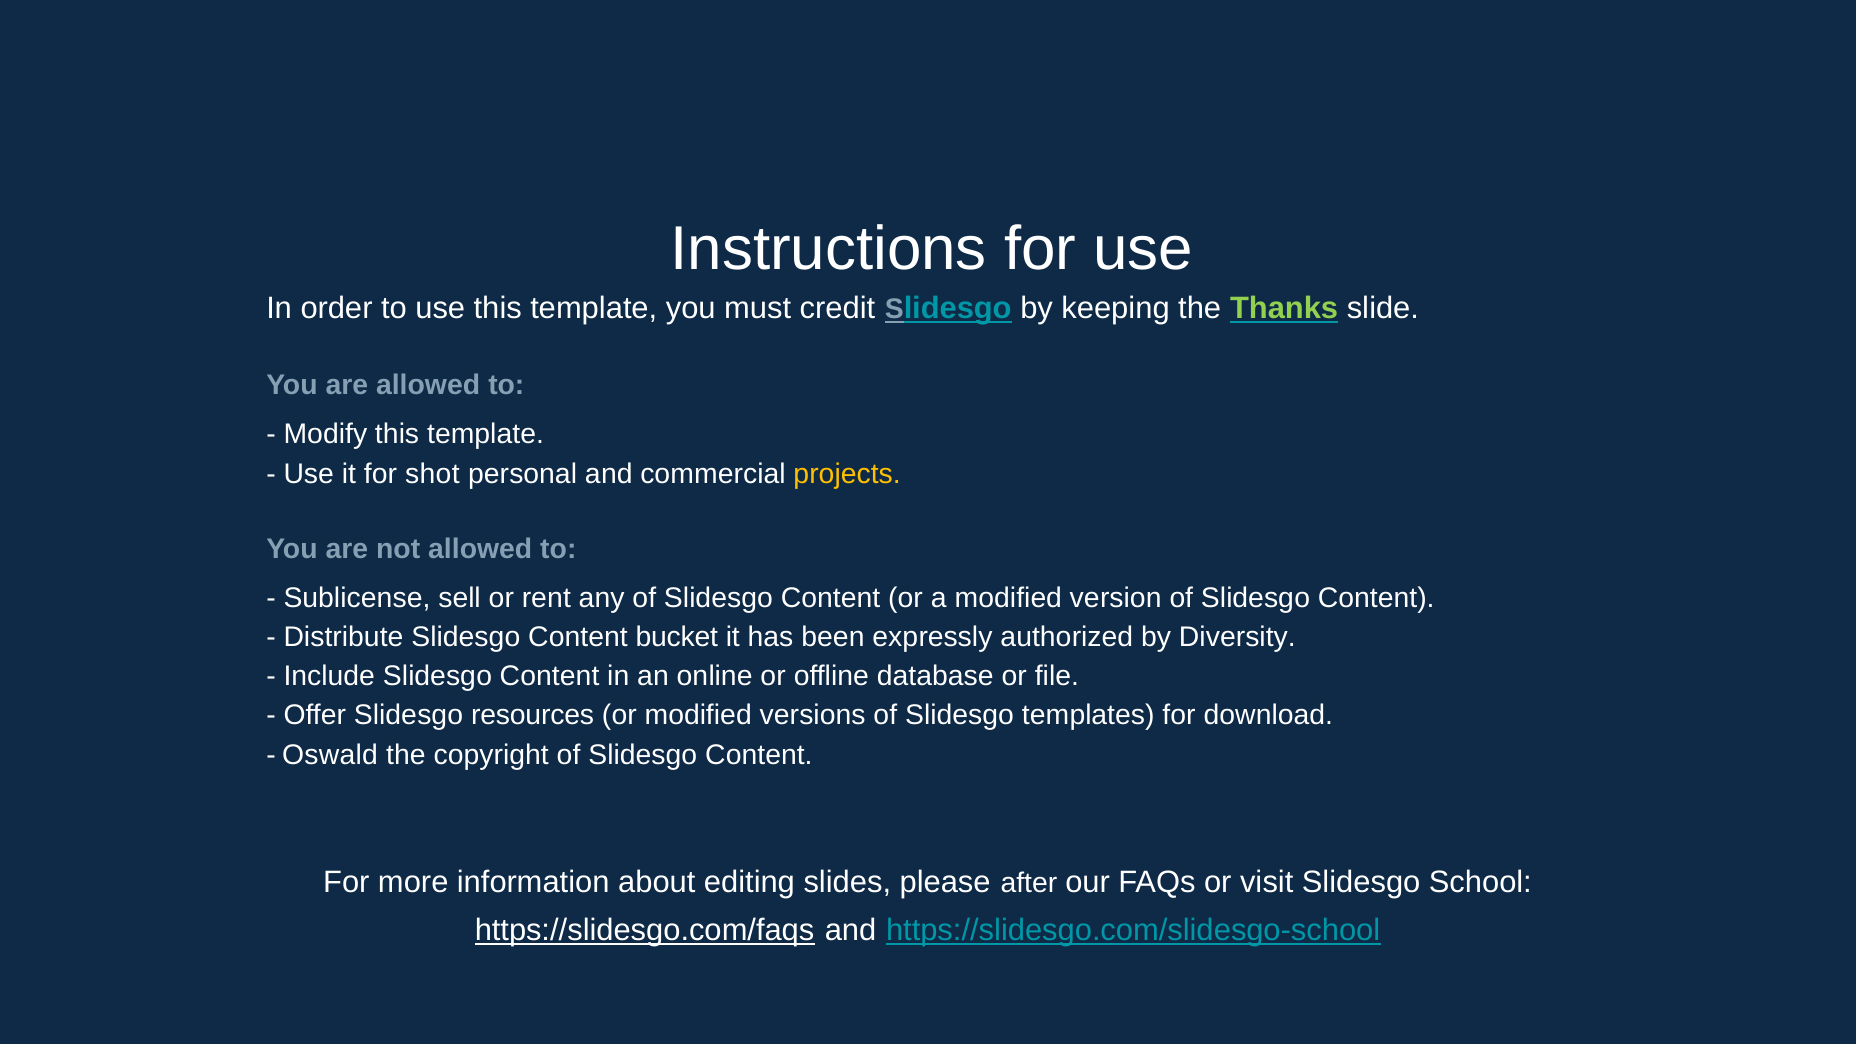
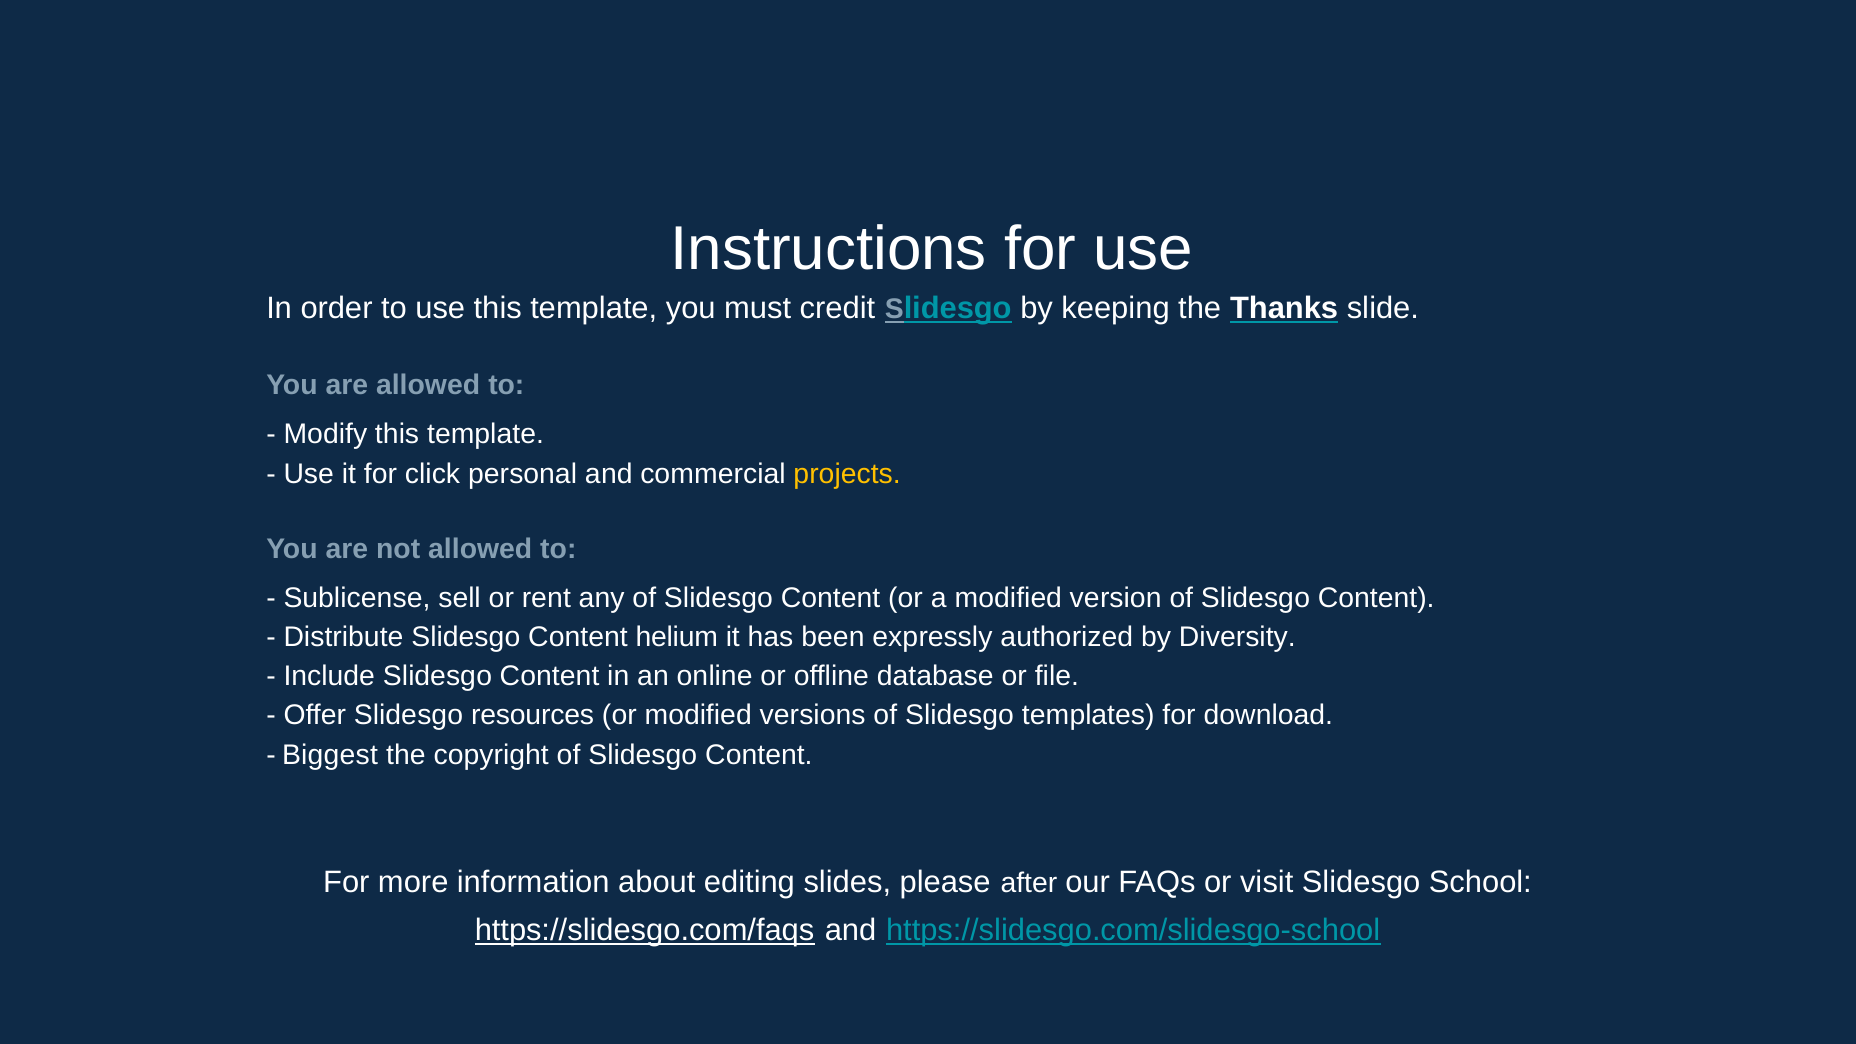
Thanks colour: light green -> white
shot: shot -> click
bucket: bucket -> helium
Oswald: Oswald -> Biggest
